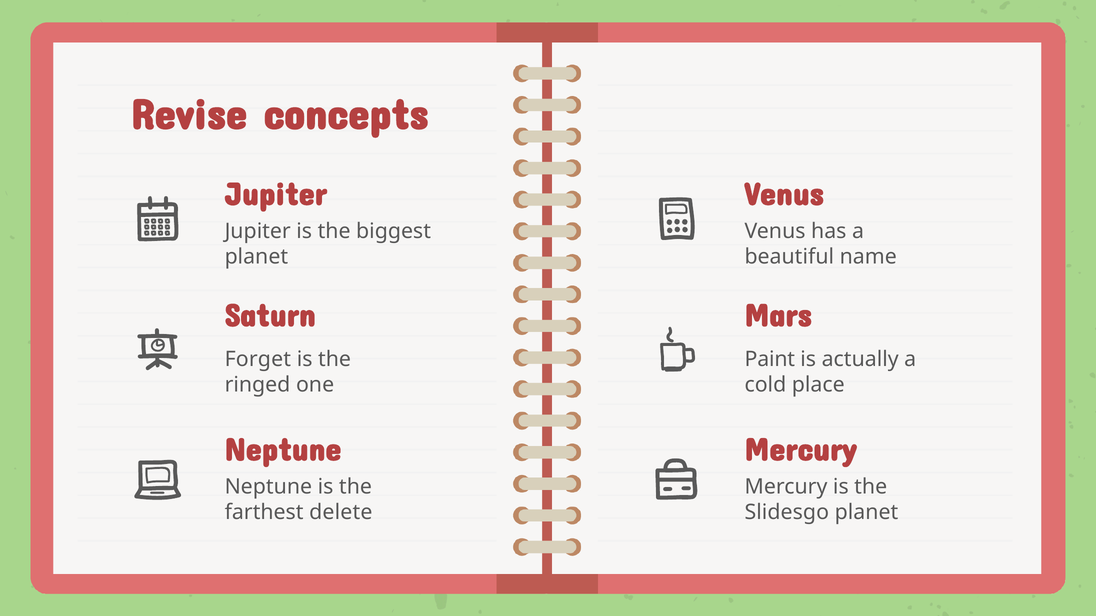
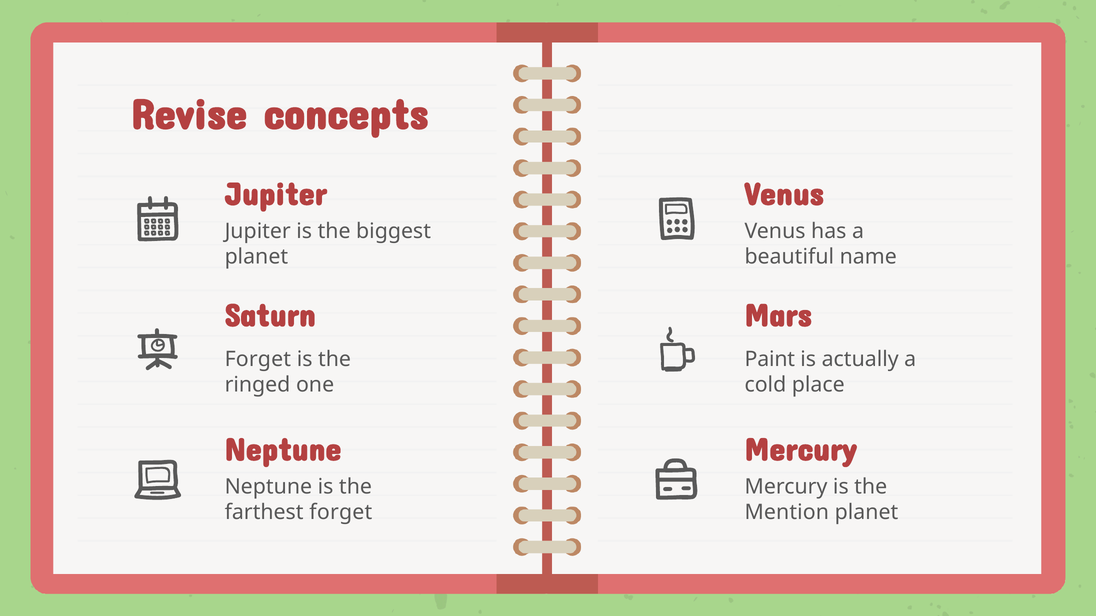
farthest delete: delete -> forget
Slidesgo: Slidesgo -> Mention
